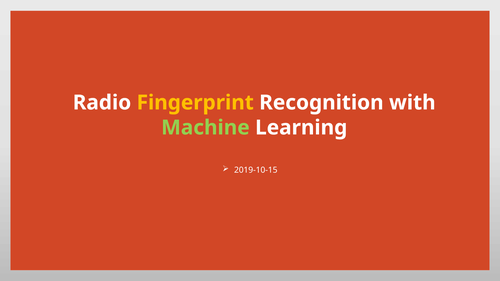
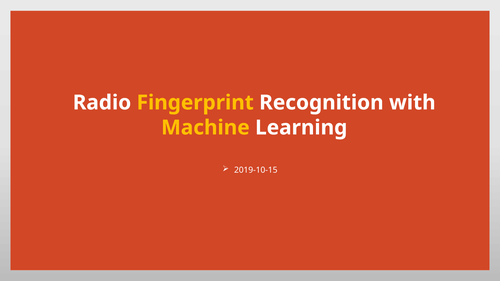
Machine colour: light green -> yellow
